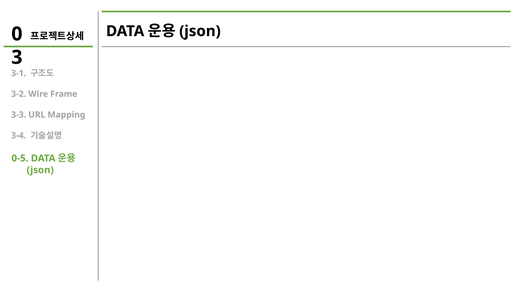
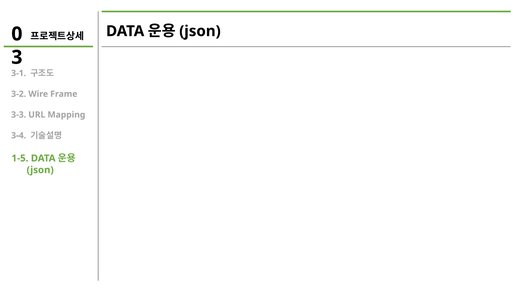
0-5: 0-5 -> 1-5
